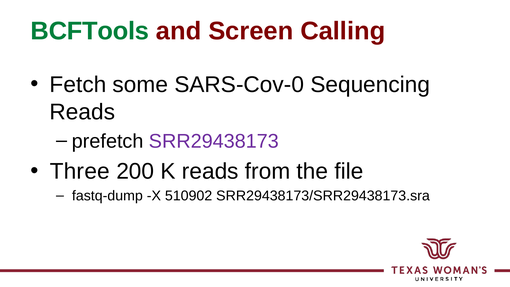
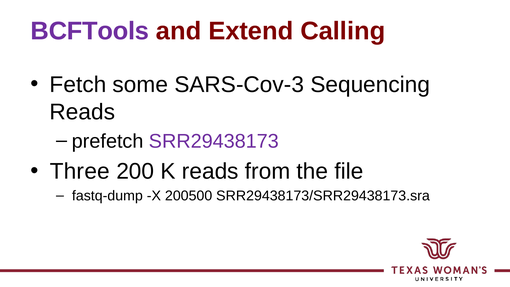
BCFTools colour: green -> purple
Screen: Screen -> Extend
SARS-Cov-0: SARS-Cov-0 -> SARS-Cov-3
510902: 510902 -> 200500
